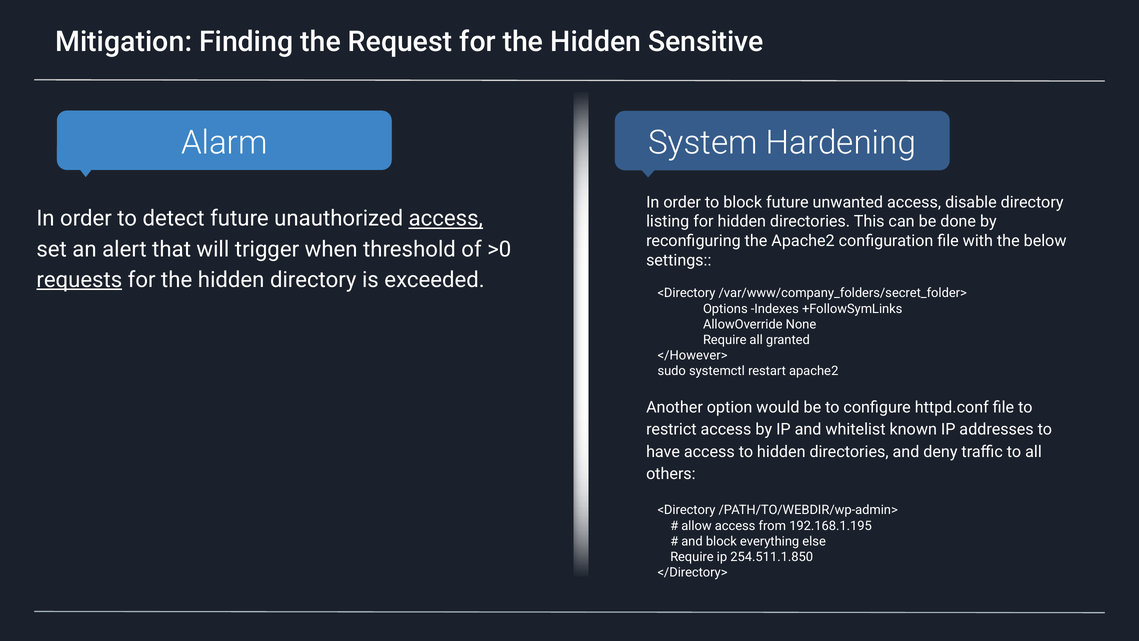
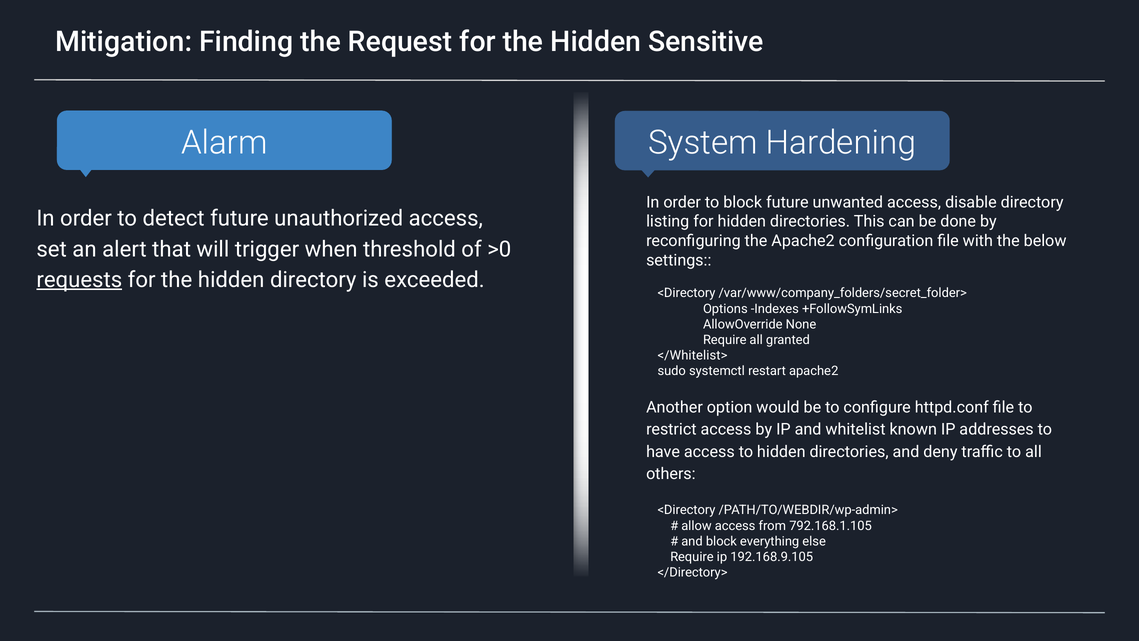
access at (446, 218) underline: present -> none
</However>: </However> -> </Whitelist>
192.168.1.195: 192.168.1.195 -> 792.168.1.105
254.511.1.850: 254.511.1.850 -> 192.168.9.105
